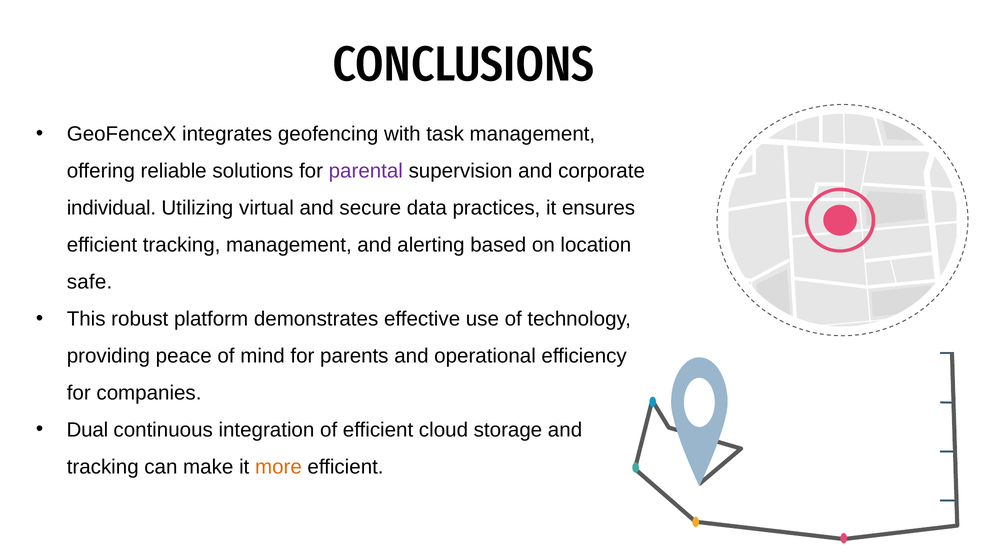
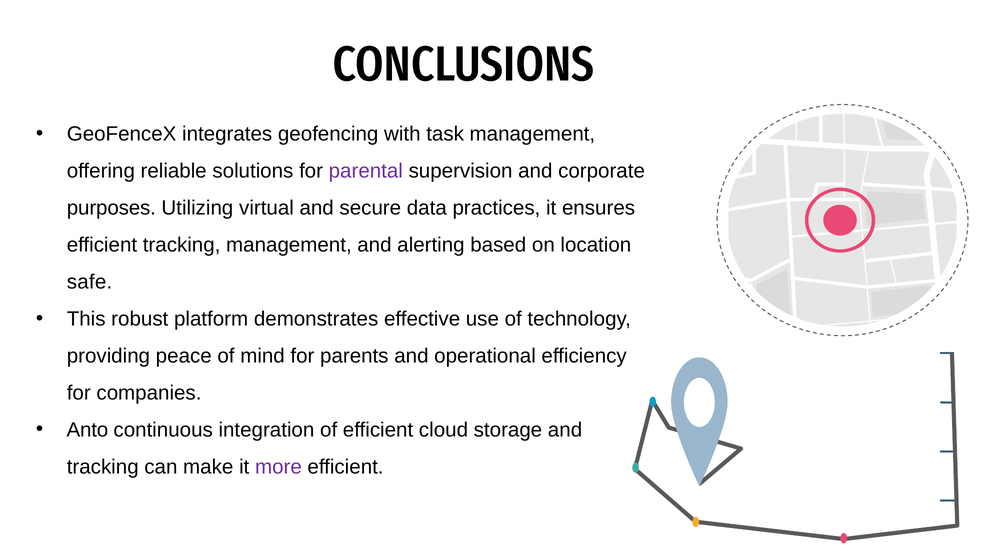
individual: individual -> purposes
Dual: Dual -> Anto
more colour: orange -> purple
